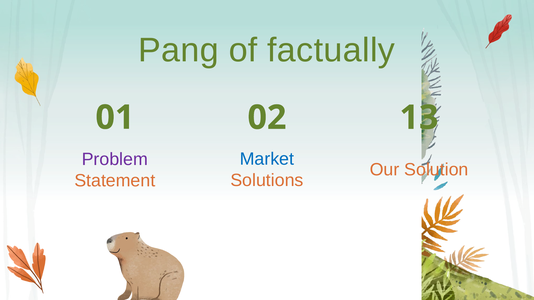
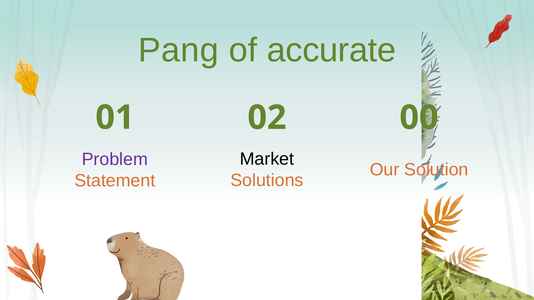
factually: factually -> accurate
13: 13 -> 00
Market colour: blue -> black
